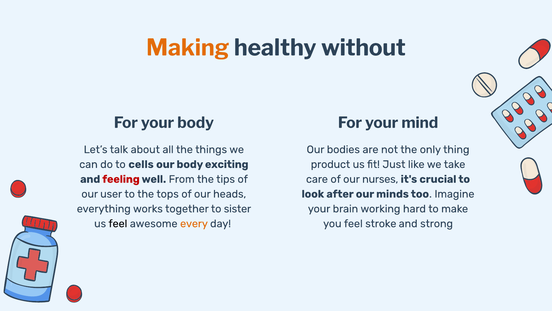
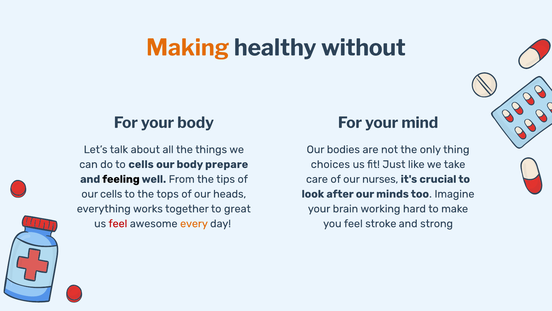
exciting: exciting -> prepare
product: product -> choices
feeling colour: red -> black
our user: user -> cells
sister: sister -> great
feel at (118, 223) colour: black -> red
